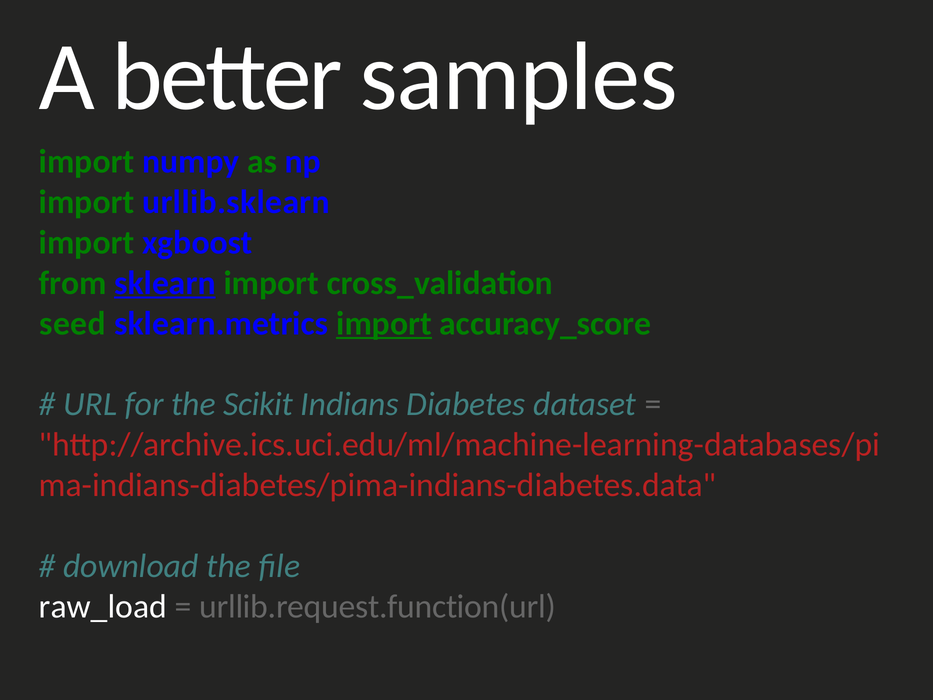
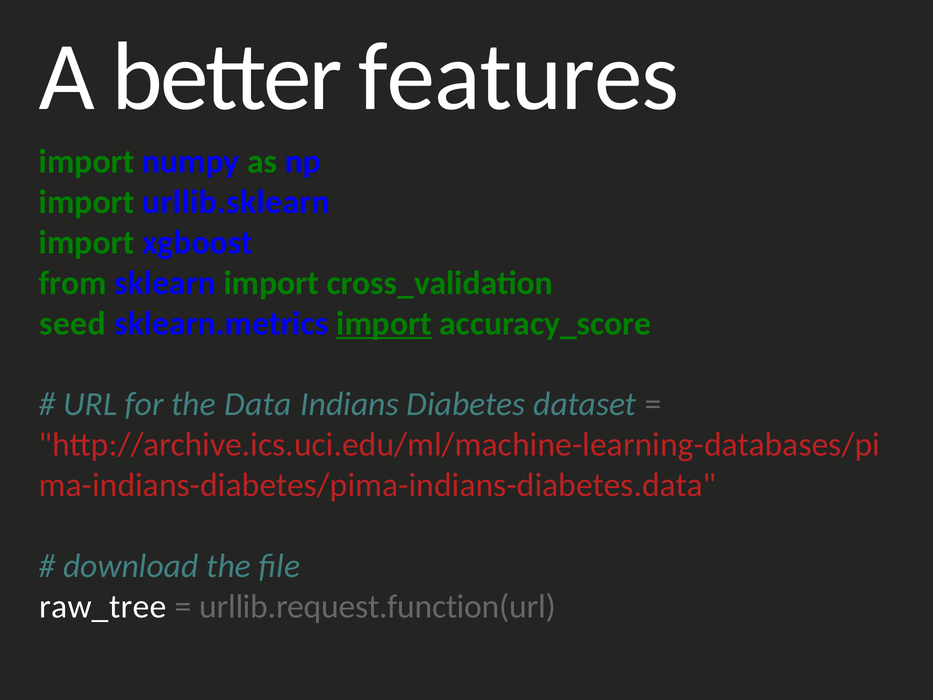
samples: samples -> features
sklearn underline: present -> none
Scikit: Scikit -> Data
raw_load: raw_load -> raw_tree
